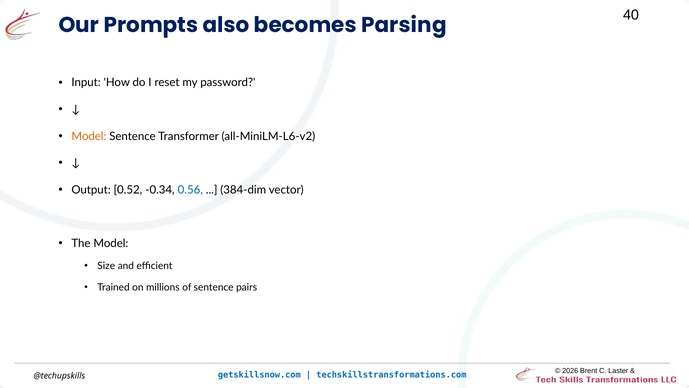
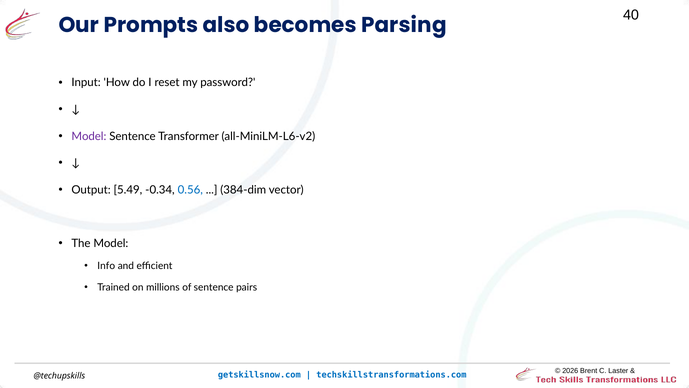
Model at (89, 136) colour: orange -> purple
0.52: 0.52 -> 5.49
Size: Size -> Info
